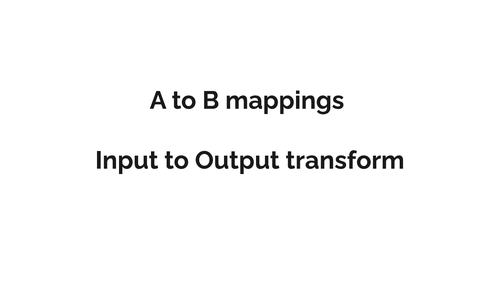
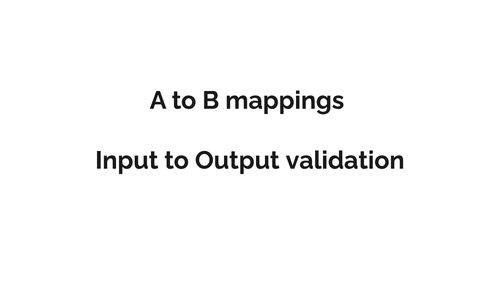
transform: transform -> validation
